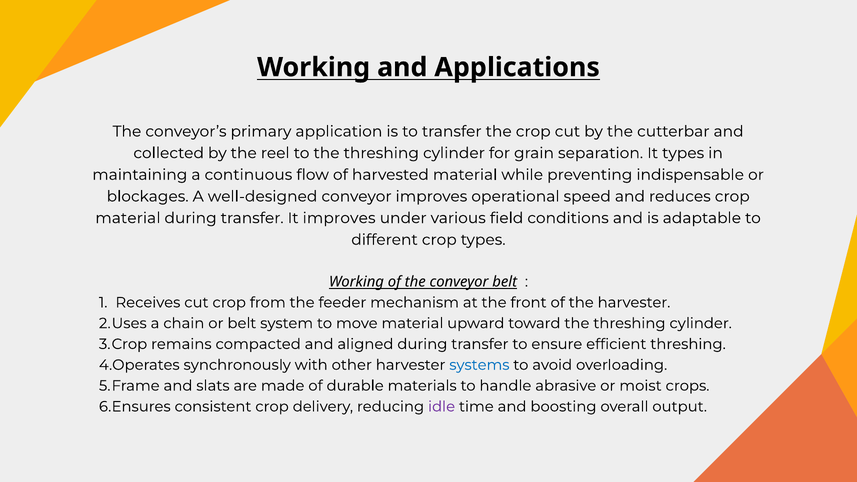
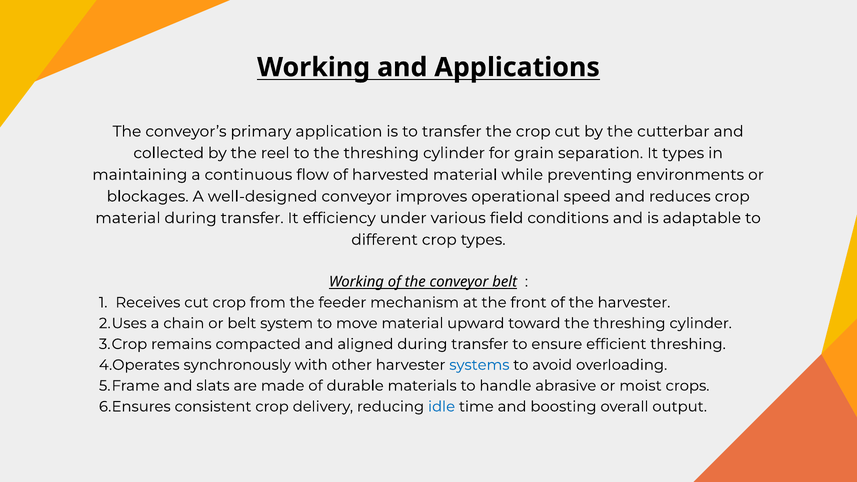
indispensable: indispensable -> environments
It improves: improves -> efficiency
idle colour: purple -> blue
